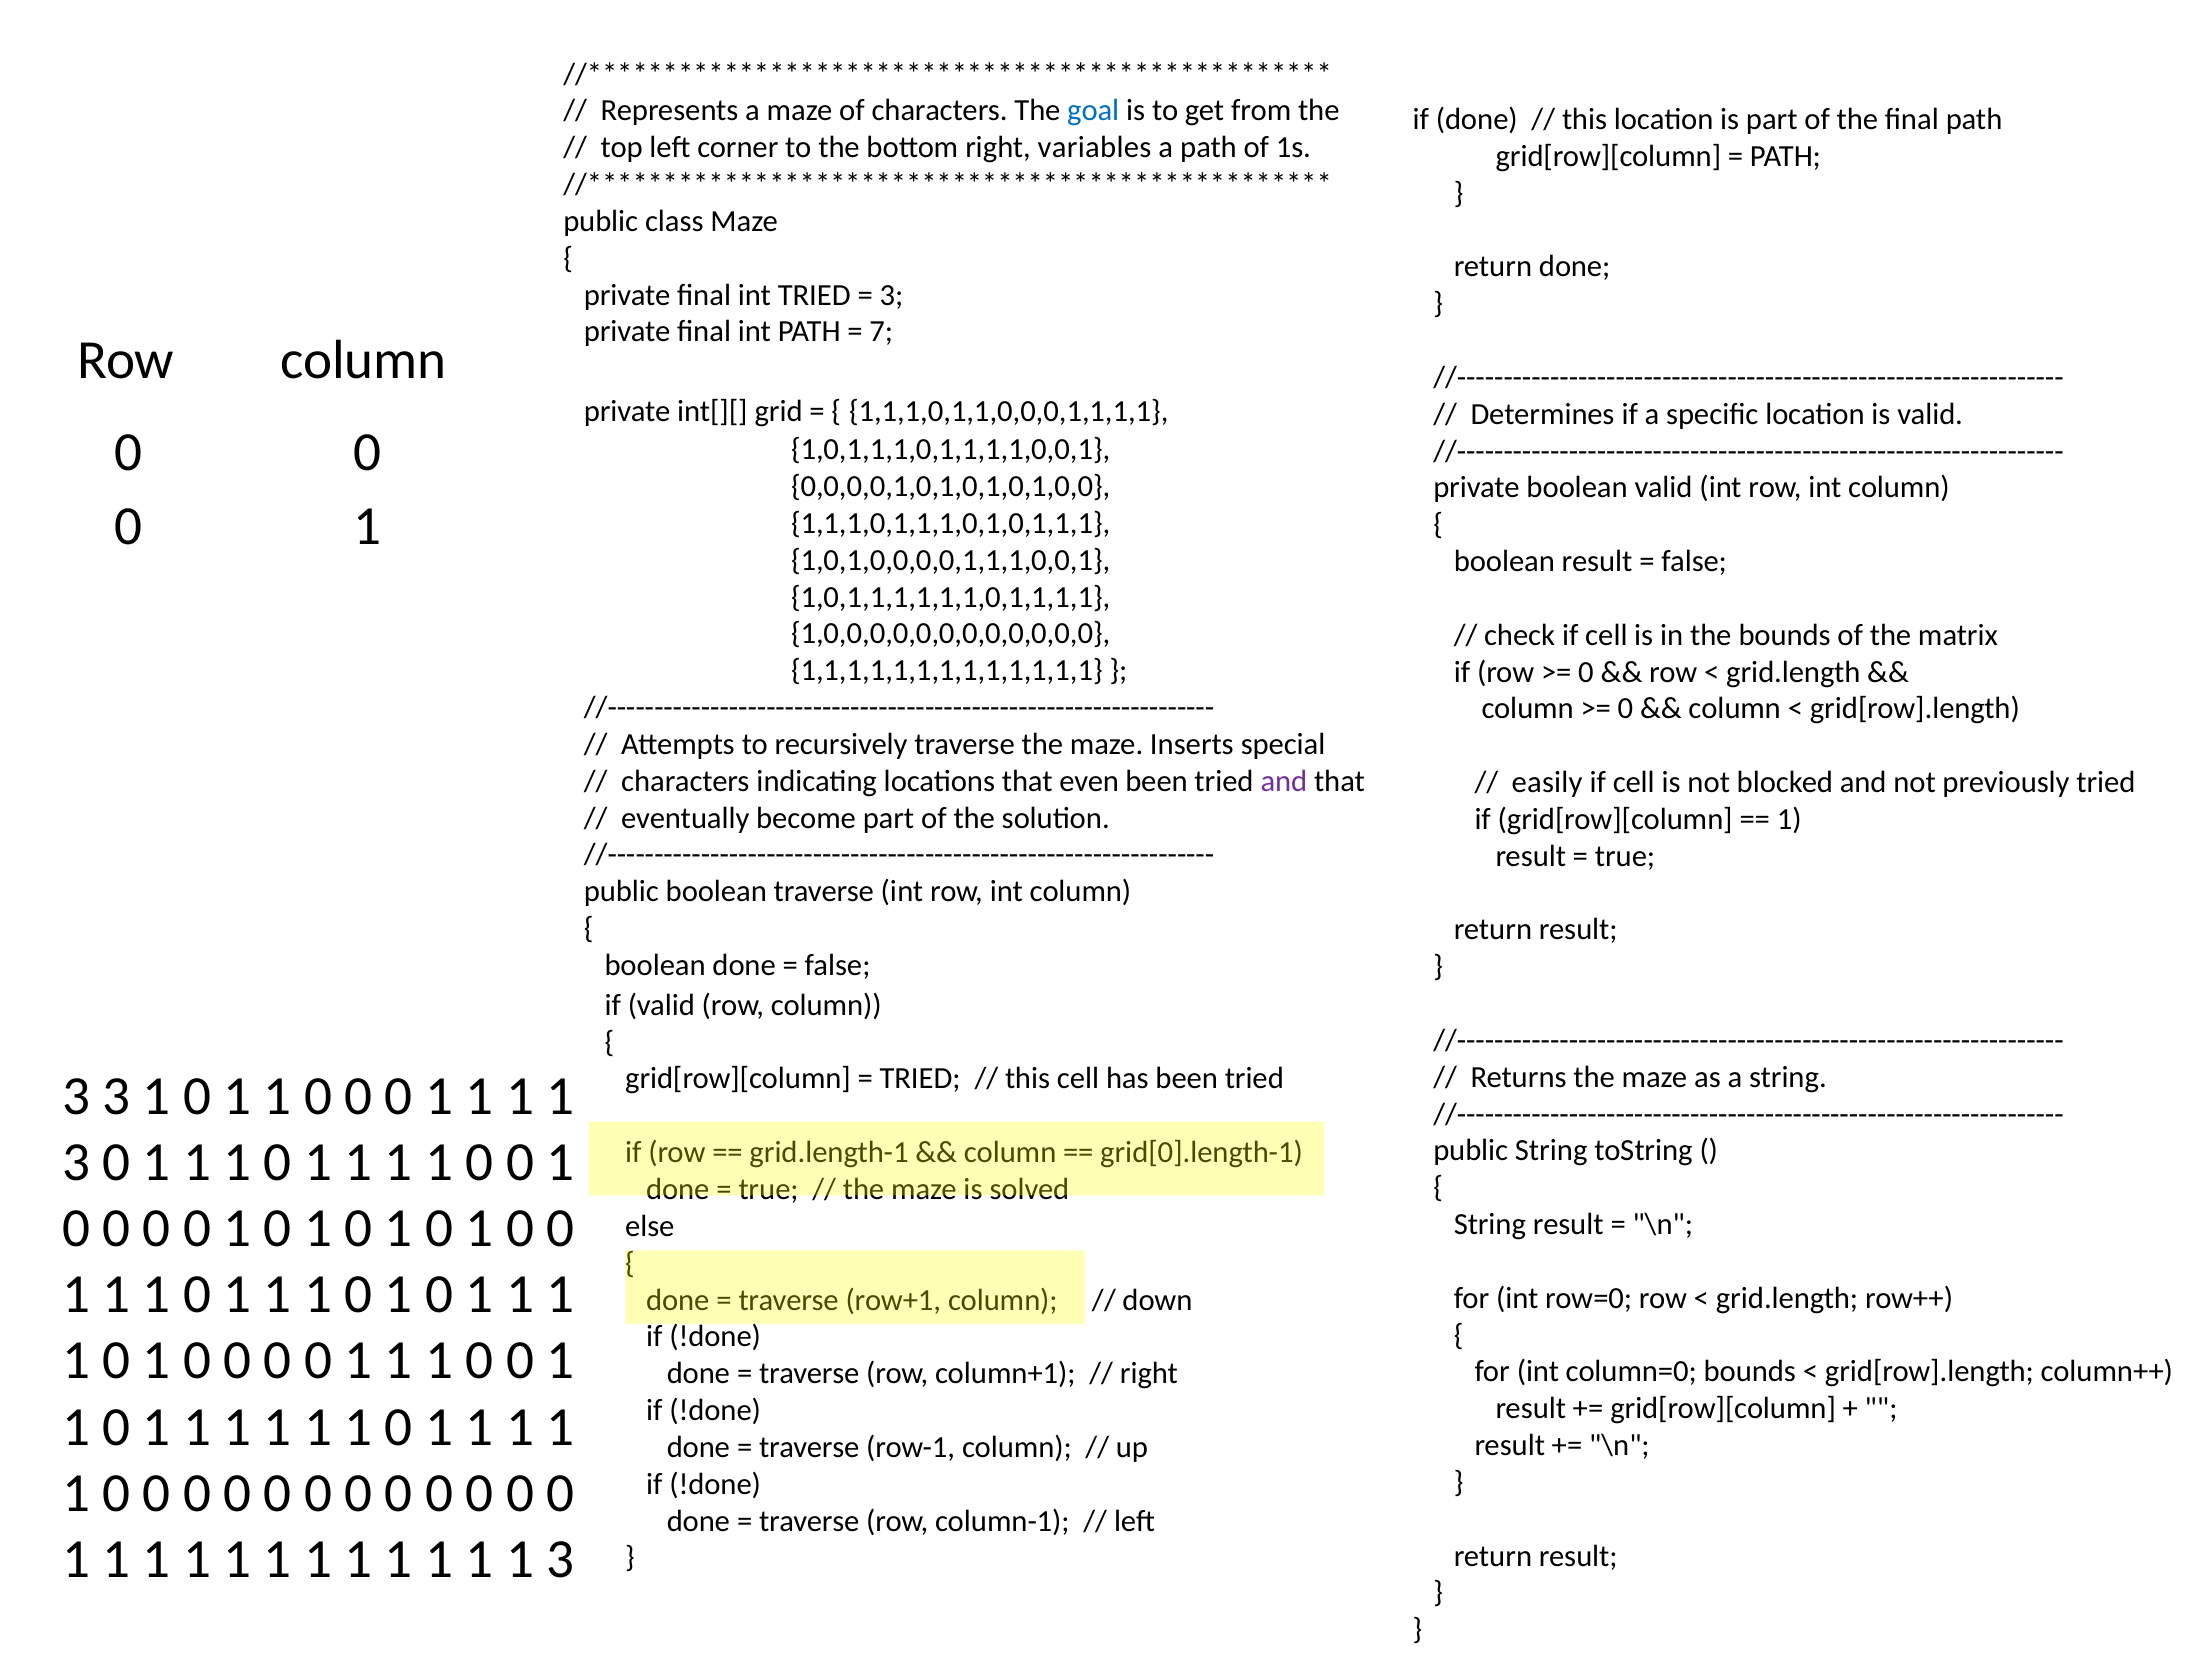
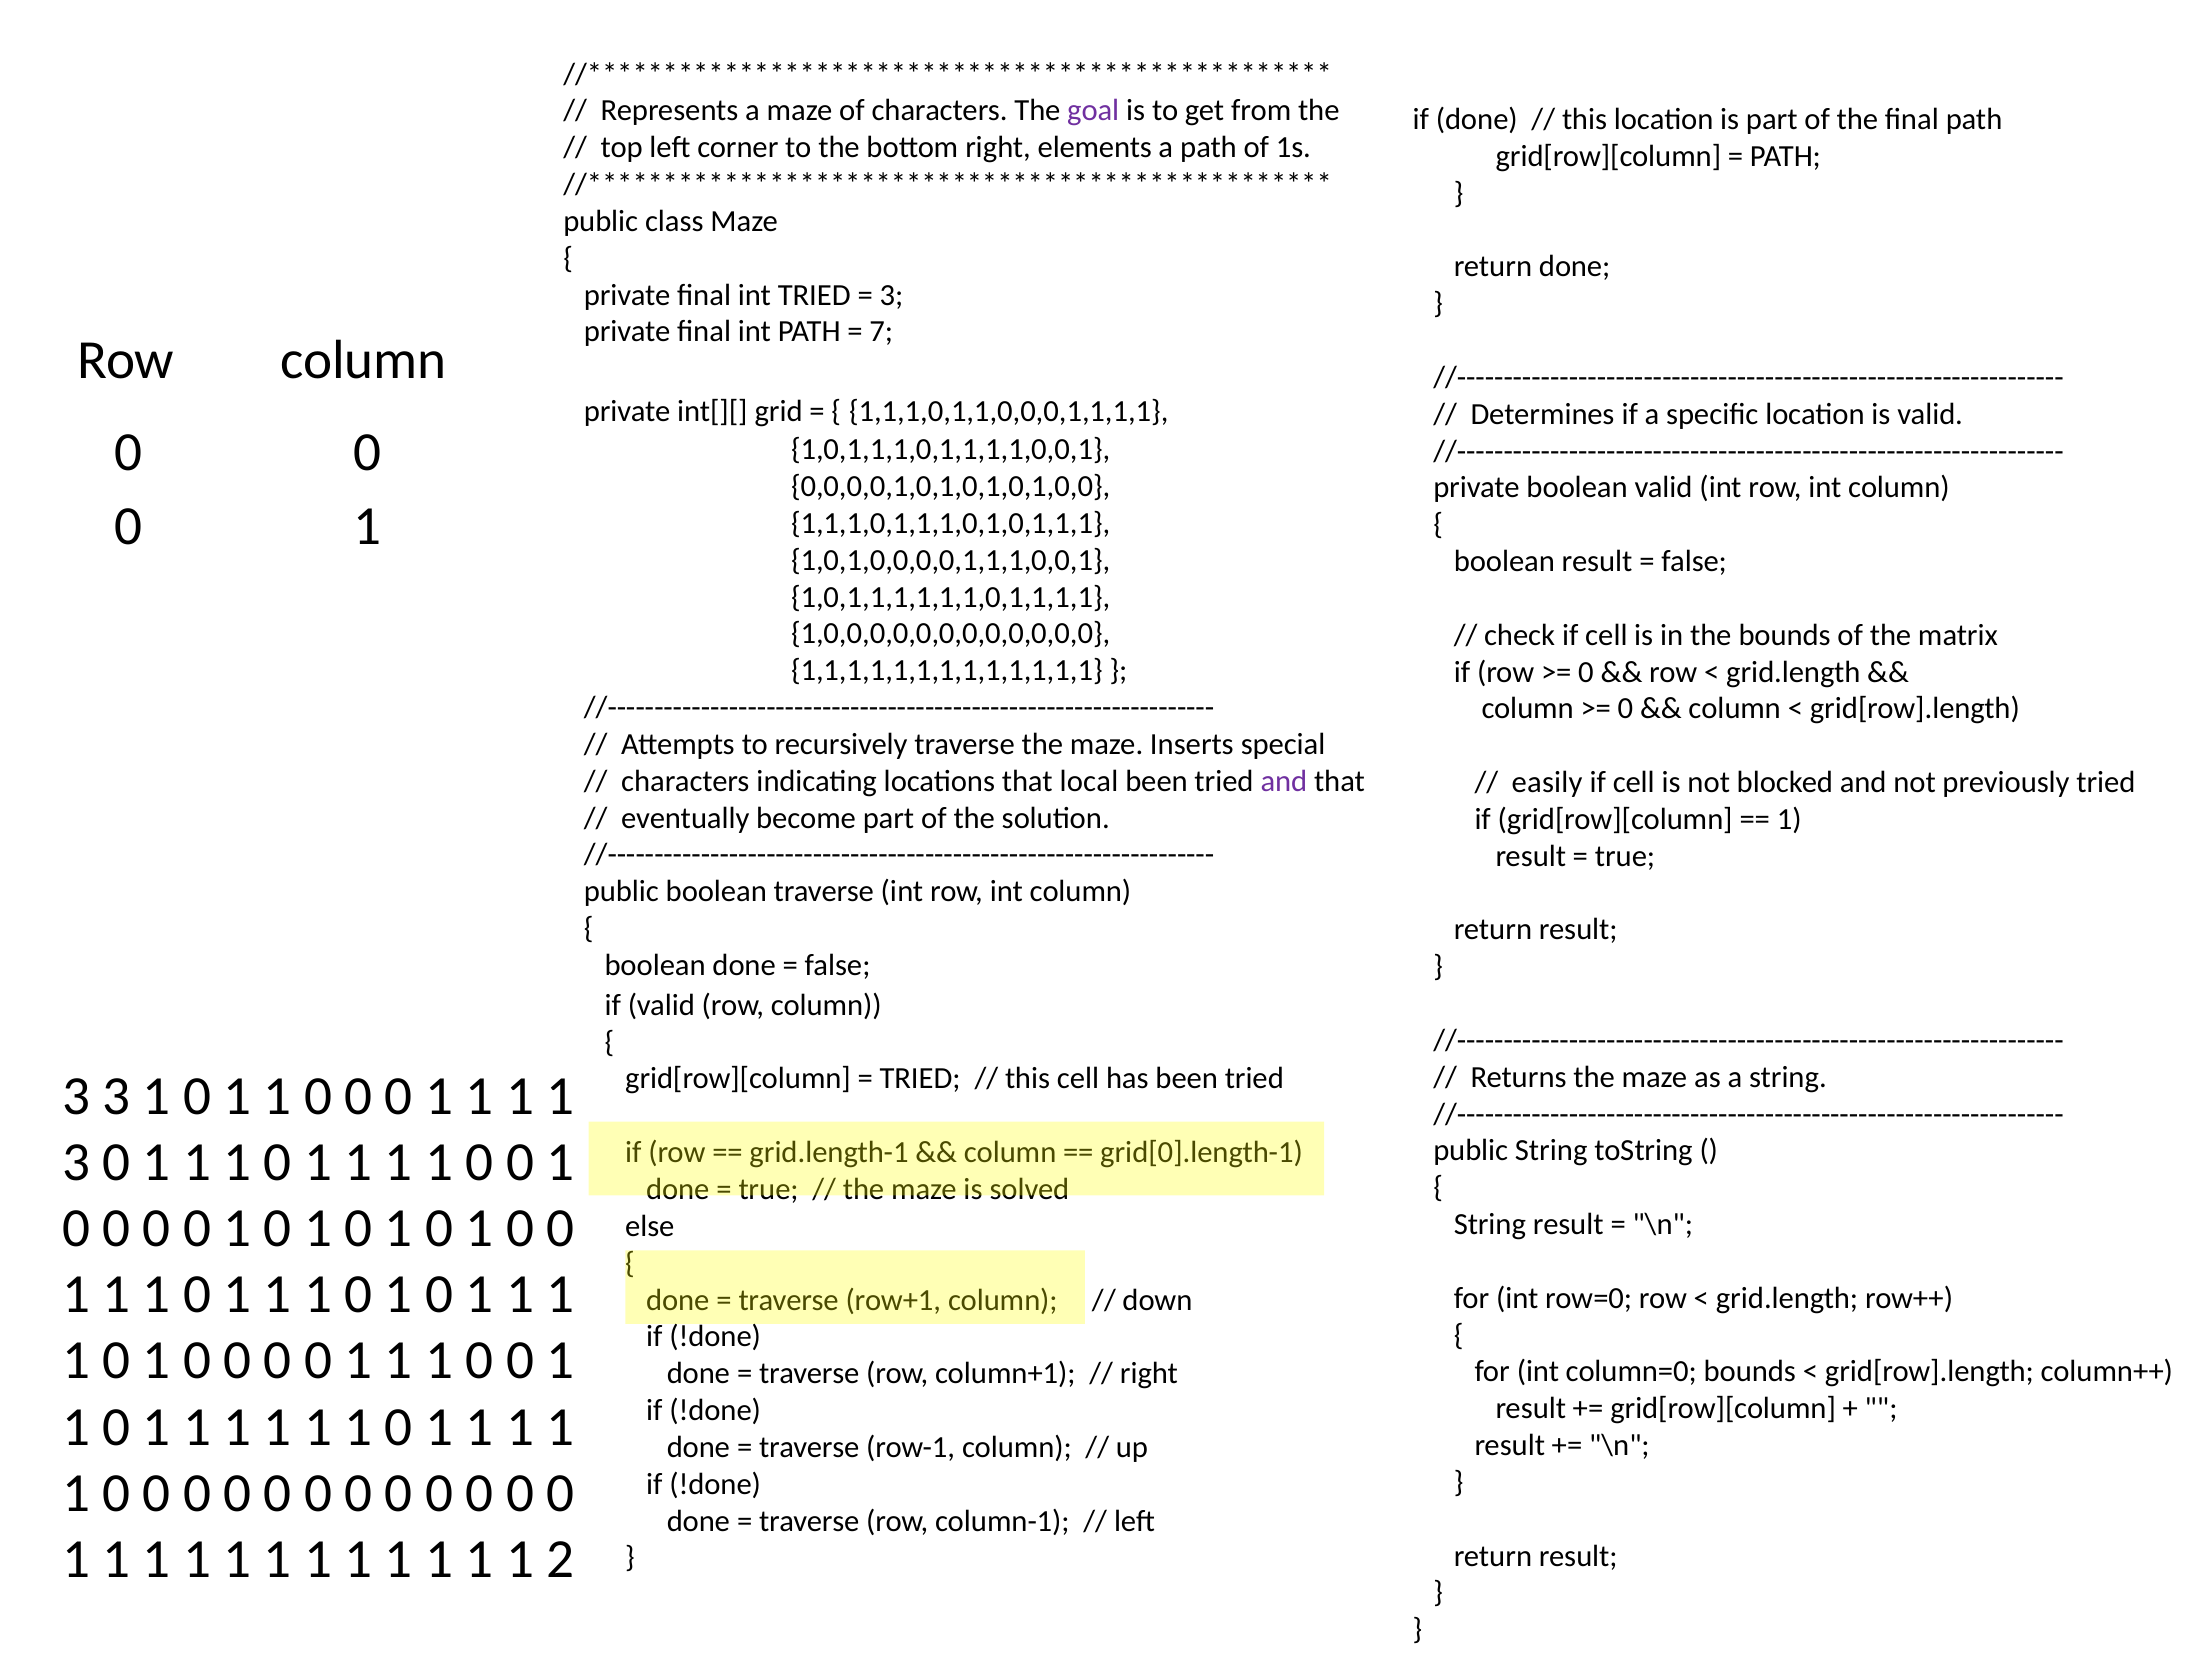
goal colour: blue -> purple
variables: variables -> elements
even: even -> local
3 at (560, 1560): 3 -> 2
